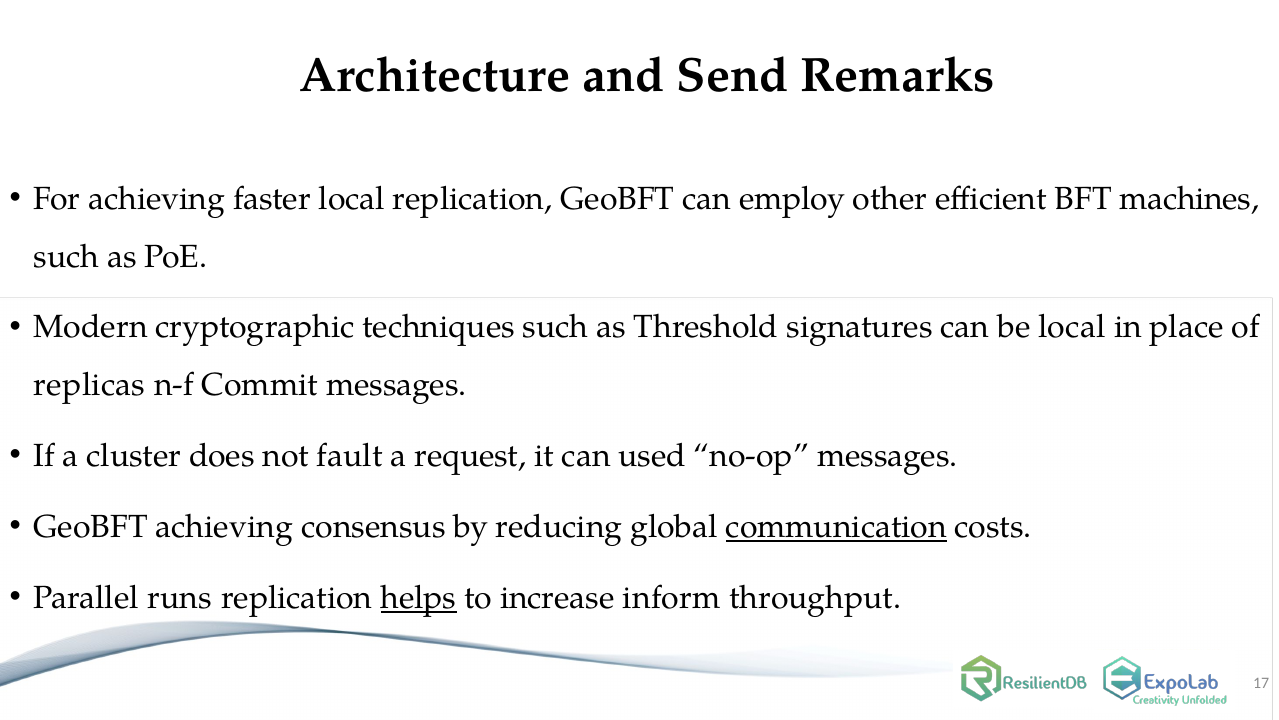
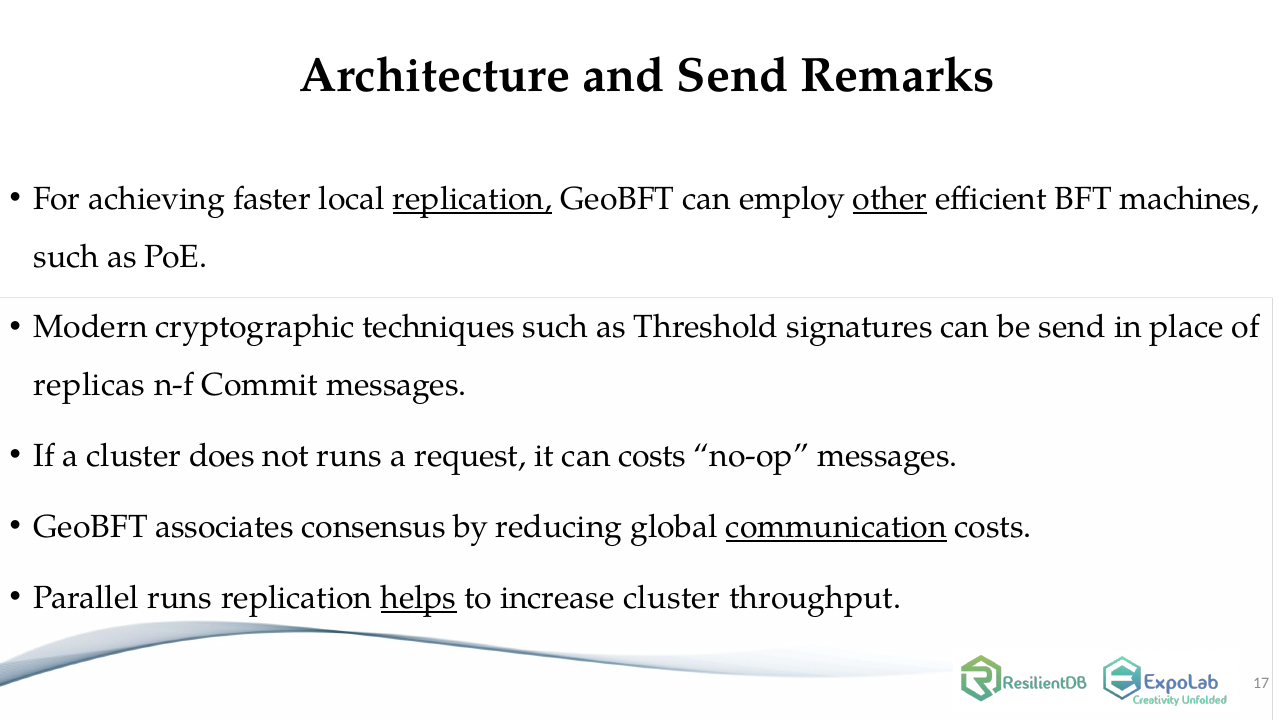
replication at (473, 199) underline: none -> present
other underline: none -> present
be local: local -> send
not fault: fault -> runs
can used: used -> costs
GeoBFT achieving: achieving -> associates
increase inform: inform -> cluster
